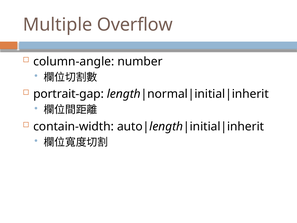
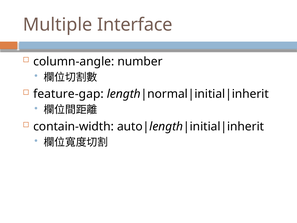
Overflow: Overflow -> Interface
portrait-gap: portrait-gap -> feature-gap
